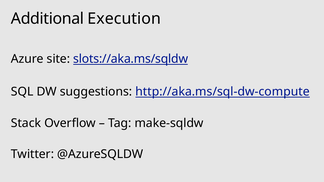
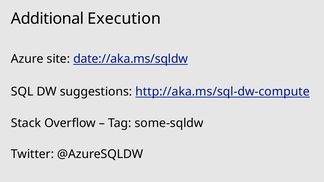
slots://aka.ms/sqldw: slots://aka.ms/sqldw -> date://aka.ms/sqldw
make-sqldw: make-sqldw -> some-sqldw
